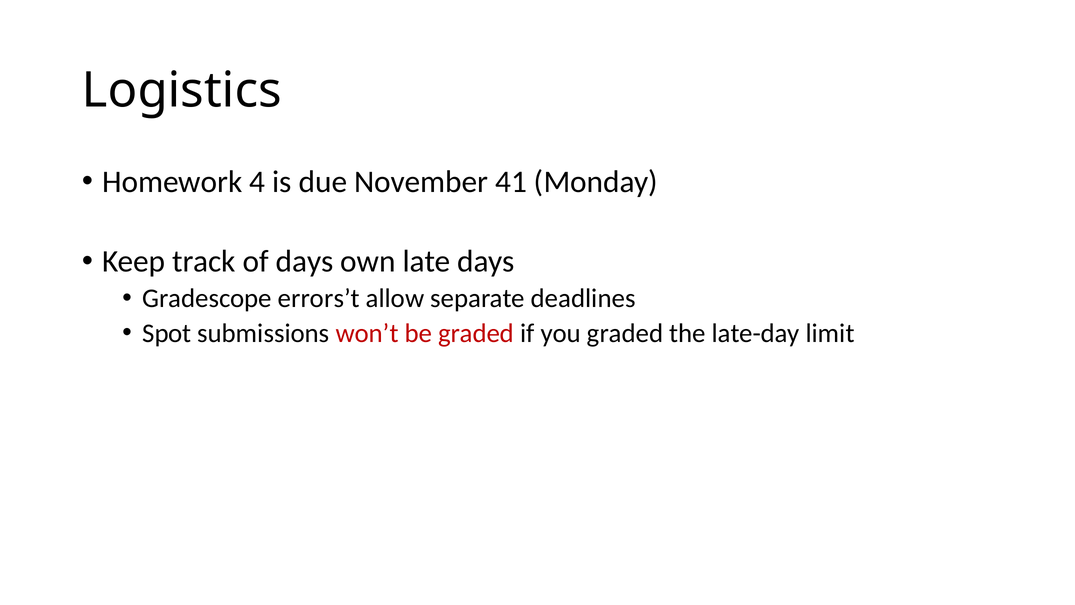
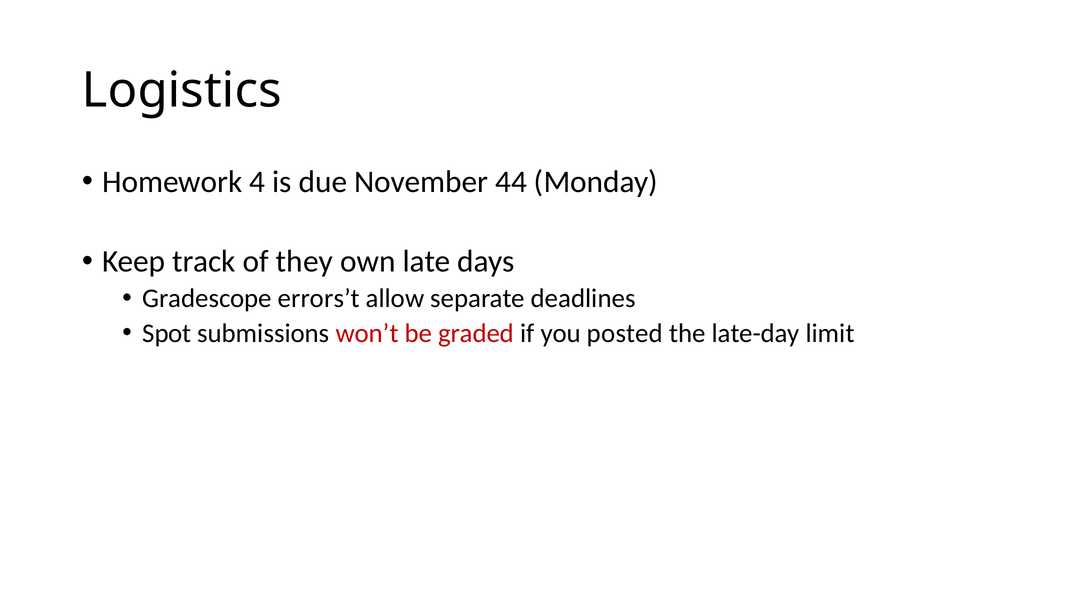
41: 41 -> 44
of days: days -> they
you graded: graded -> posted
